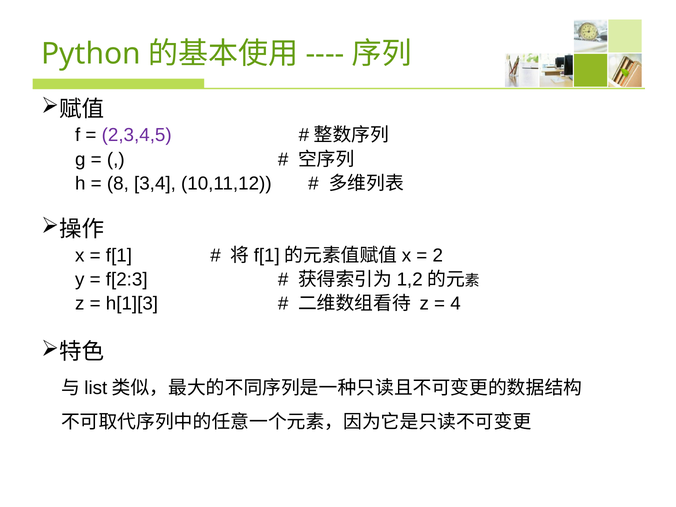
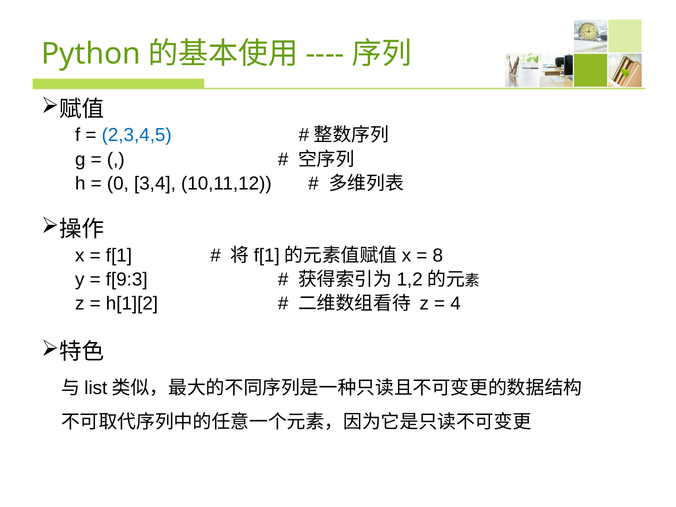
2,3,4,5 colour: purple -> blue
8: 8 -> 0
2: 2 -> 8
f[2:3: f[2:3 -> f[9:3
h[1][3: h[1][3 -> h[1][2
